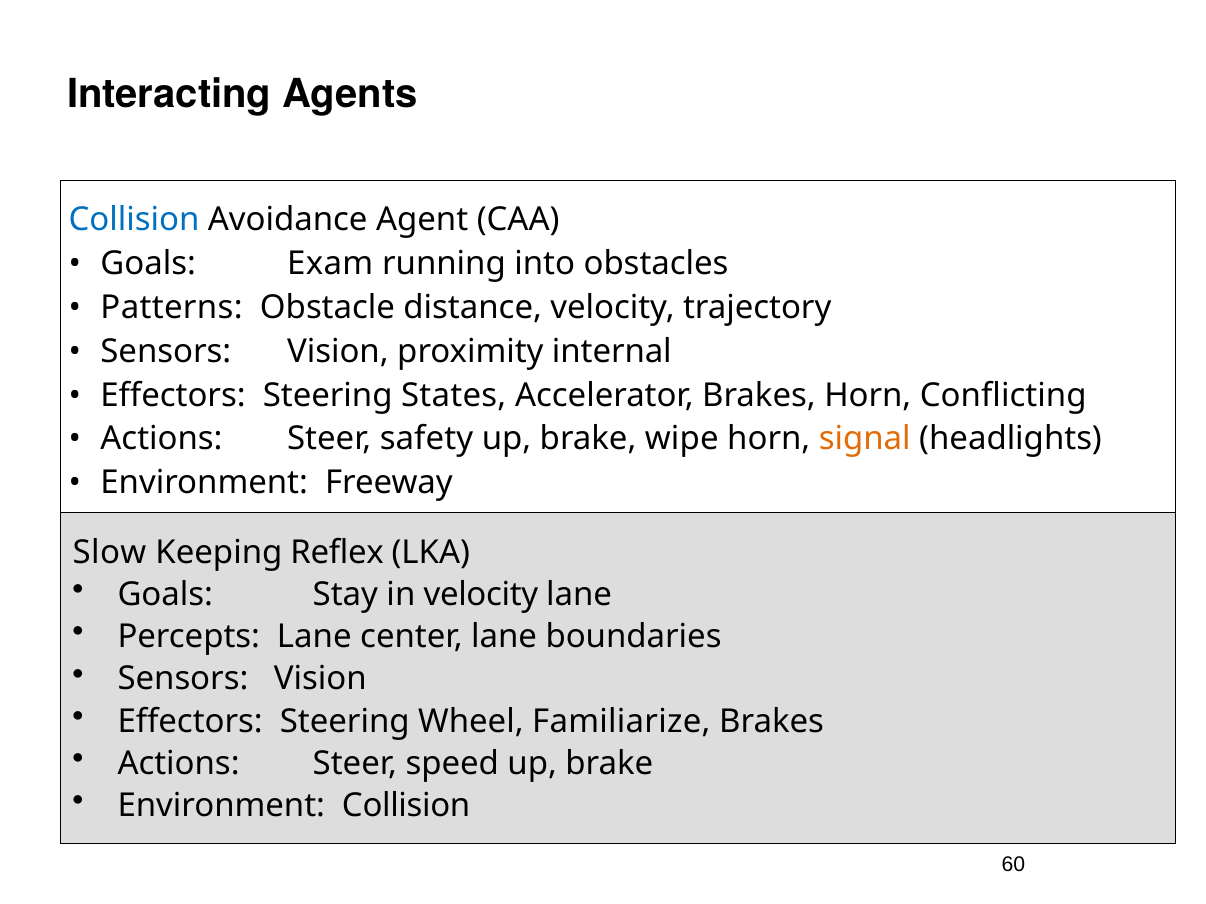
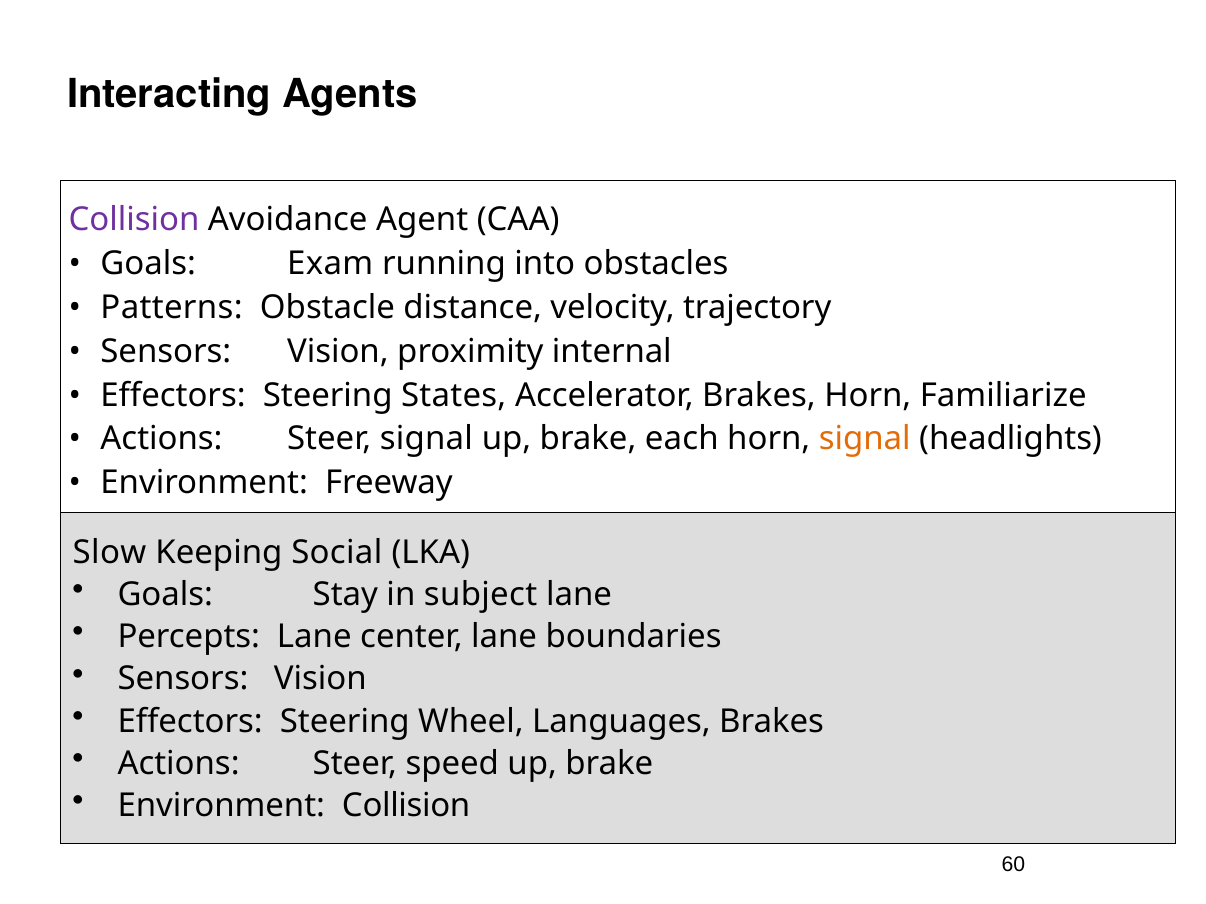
Collision at (134, 220) colour: blue -> purple
Conflicting: Conflicting -> Familiarize
Steer safety: safety -> signal
wipe: wipe -> each
Reflex: Reflex -> Social
in velocity: velocity -> subject
Familiarize: Familiarize -> Languages
